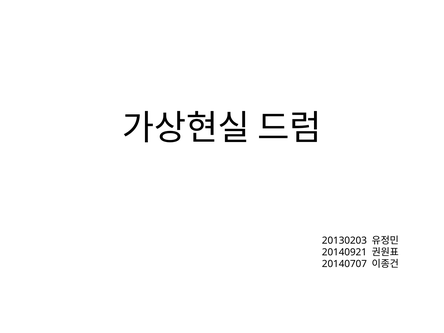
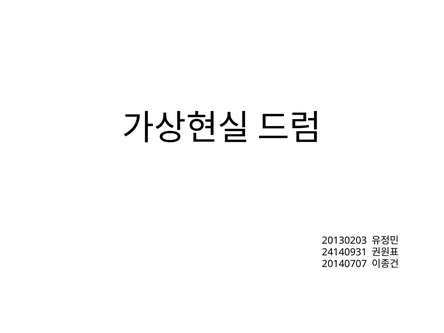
20140921: 20140921 -> 24140931
